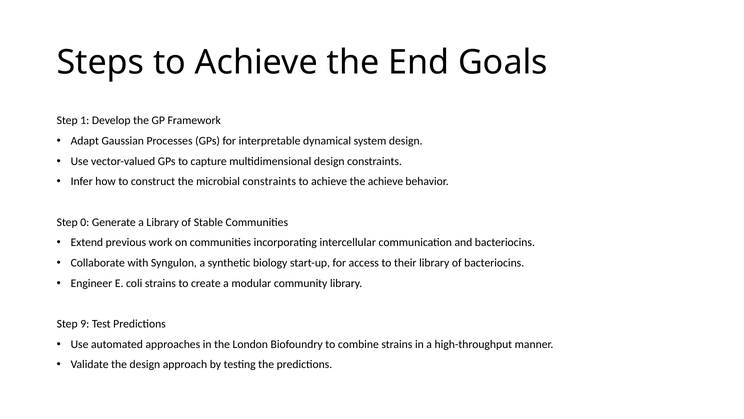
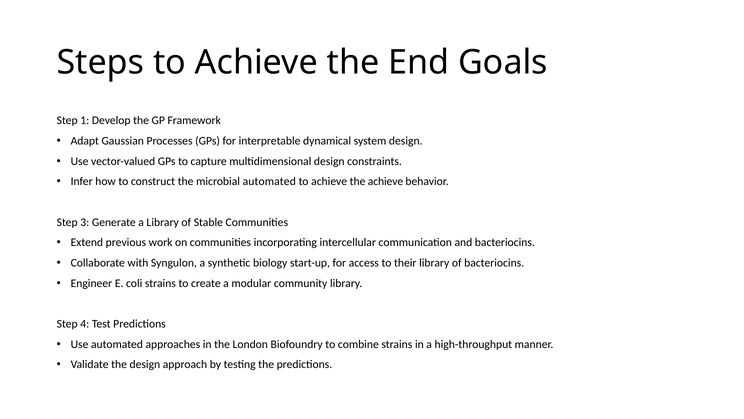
microbial constraints: constraints -> automated
0: 0 -> 3
9: 9 -> 4
